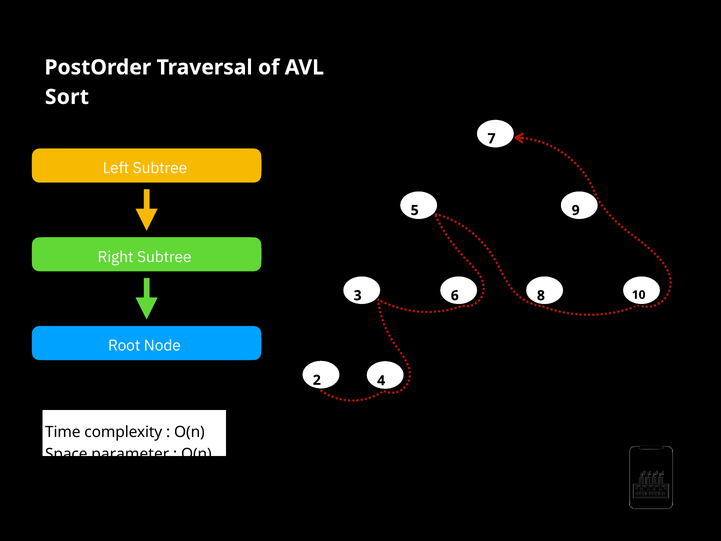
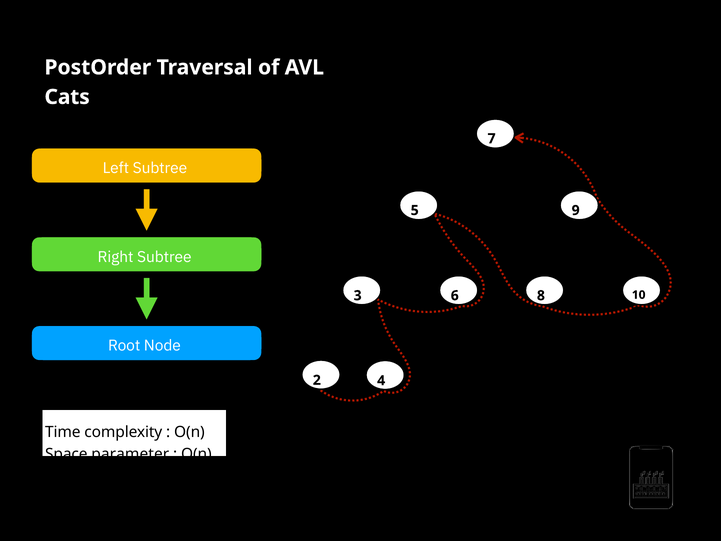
Sort: Sort -> Cats
